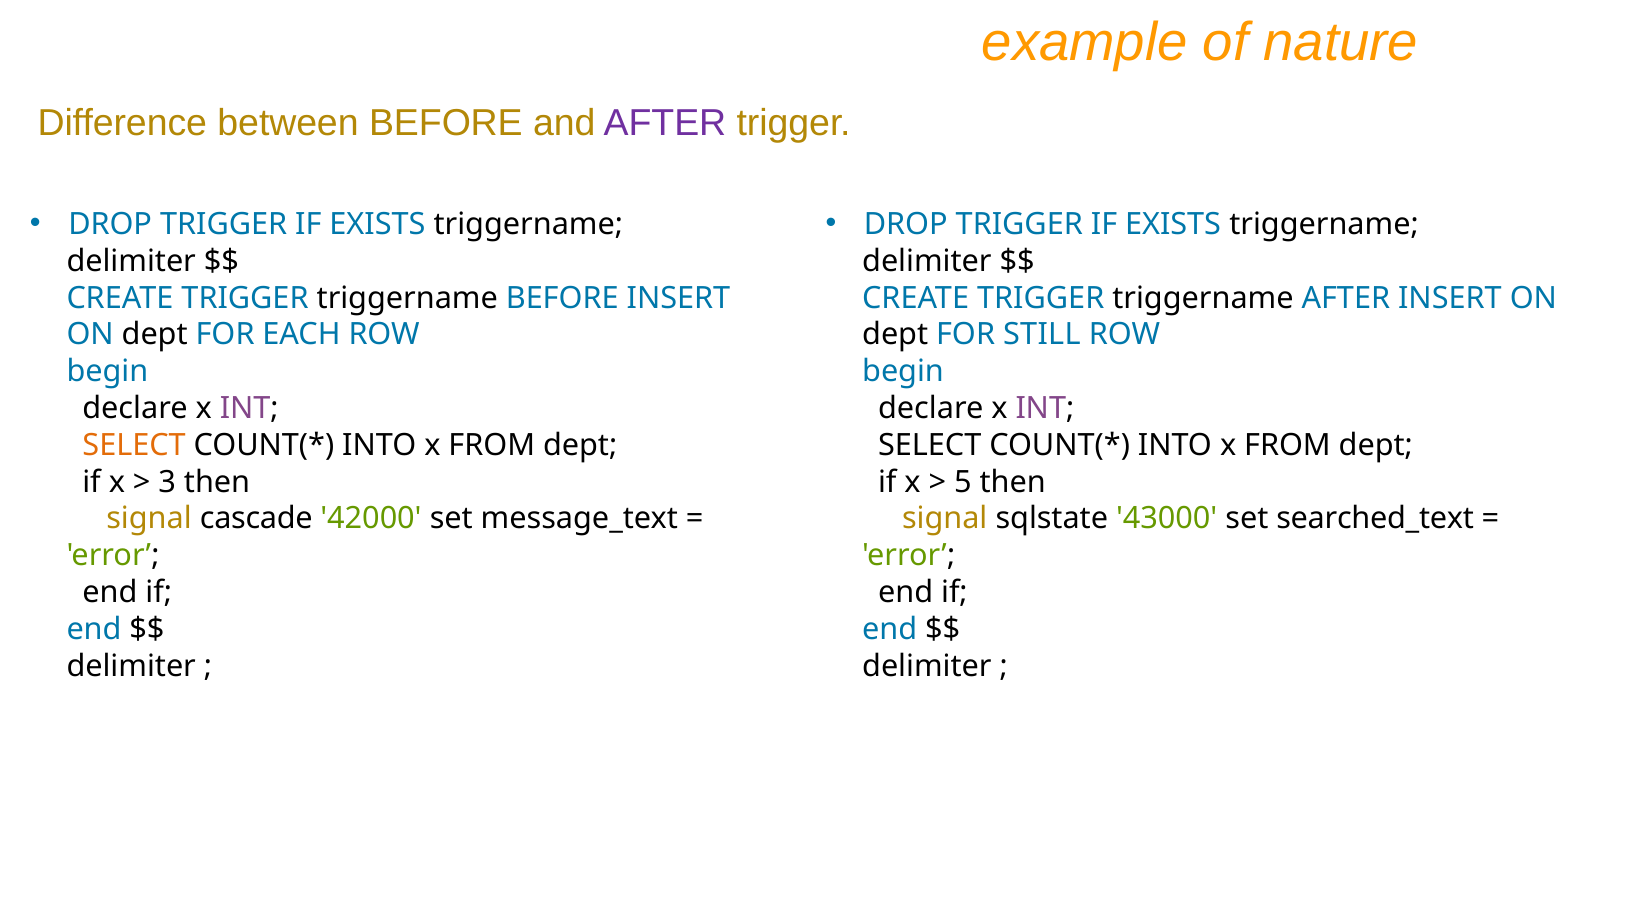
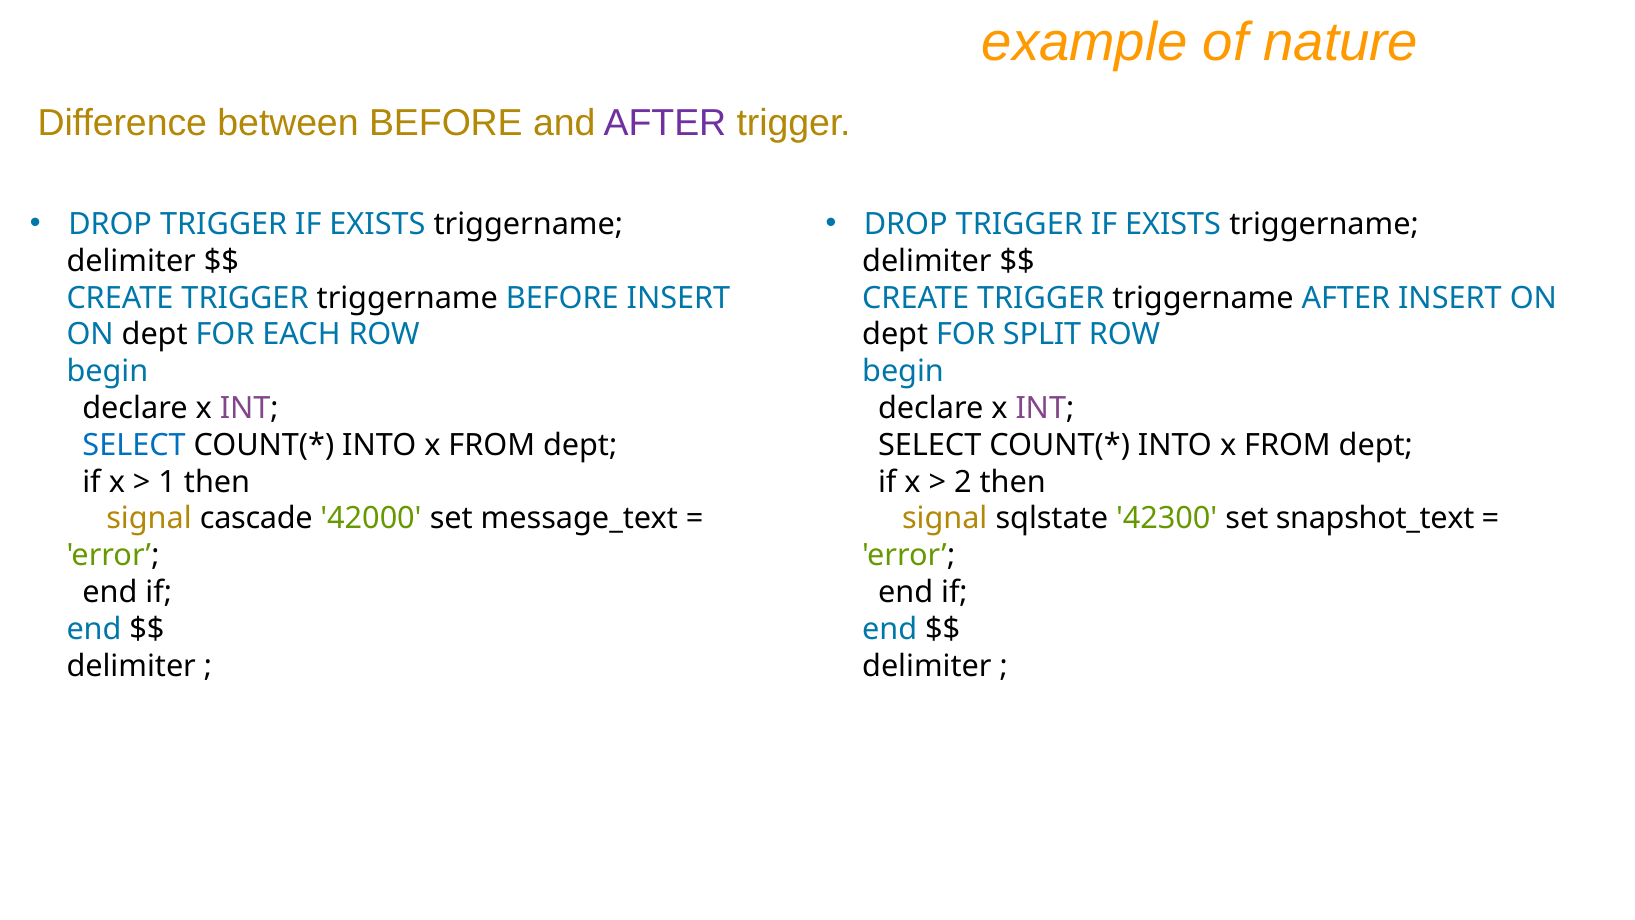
STILL: STILL -> SPLIT
SELECT at (134, 445) colour: orange -> blue
3: 3 -> 1
5: 5 -> 2
43000: 43000 -> 42300
searched_text: searched_text -> snapshot_text
